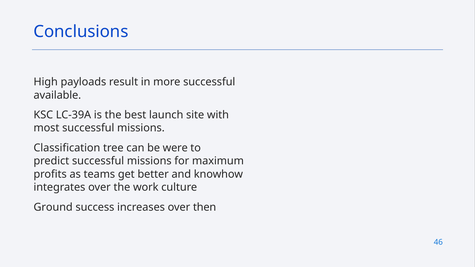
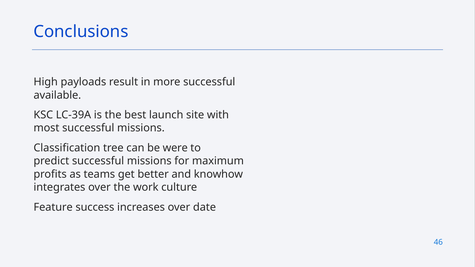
Ground: Ground -> Feature
then: then -> date
